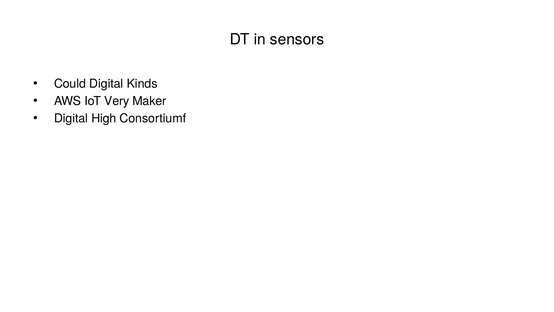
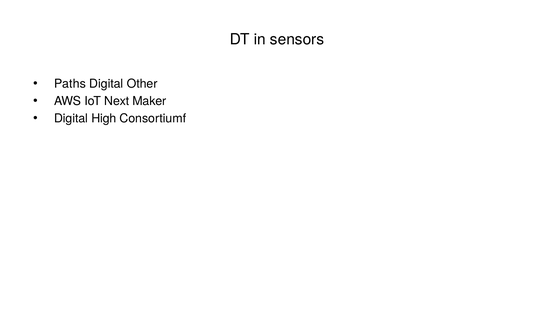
Could: Could -> Paths
Kinds: Kinds -> Other
Very: Very -> Next
